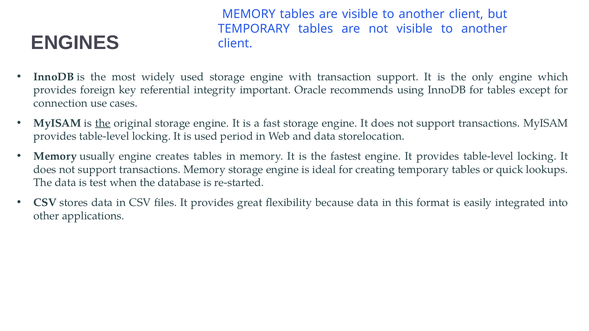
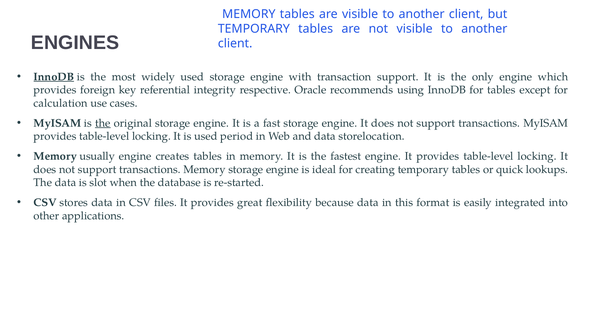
InnoDB at (54, 77) underline: none -> present
important: important -> respective
connection: connection -> calculation
test: test -> slot
